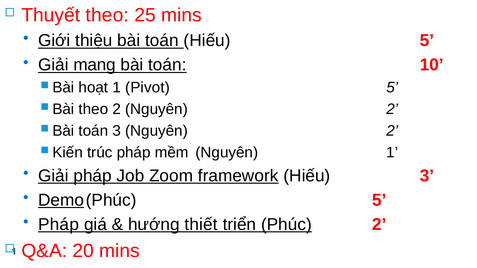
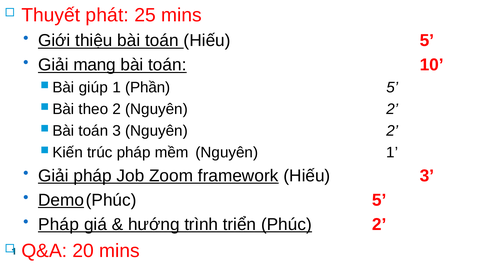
Thuyết theo: theo -> phát
hoạt: hoạt -> giúp
Pivot: Pivot -> Phần
thiết: thiết -> trình
